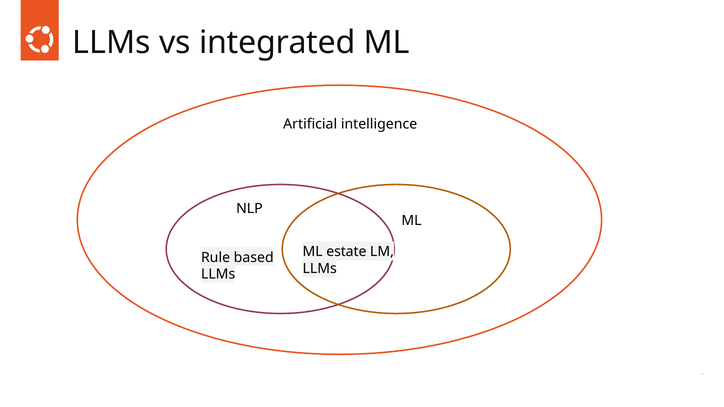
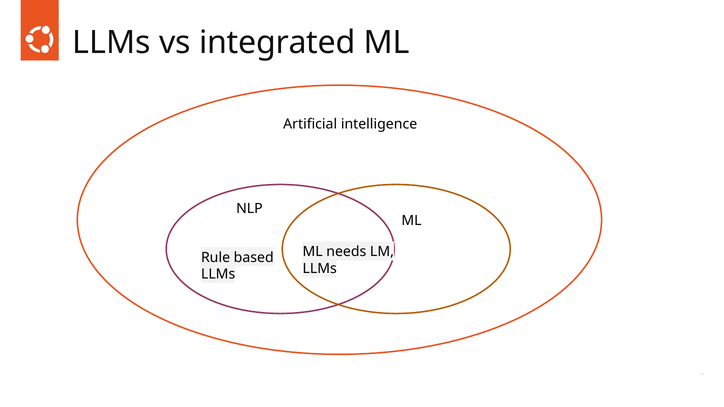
estate: estate -> needs
